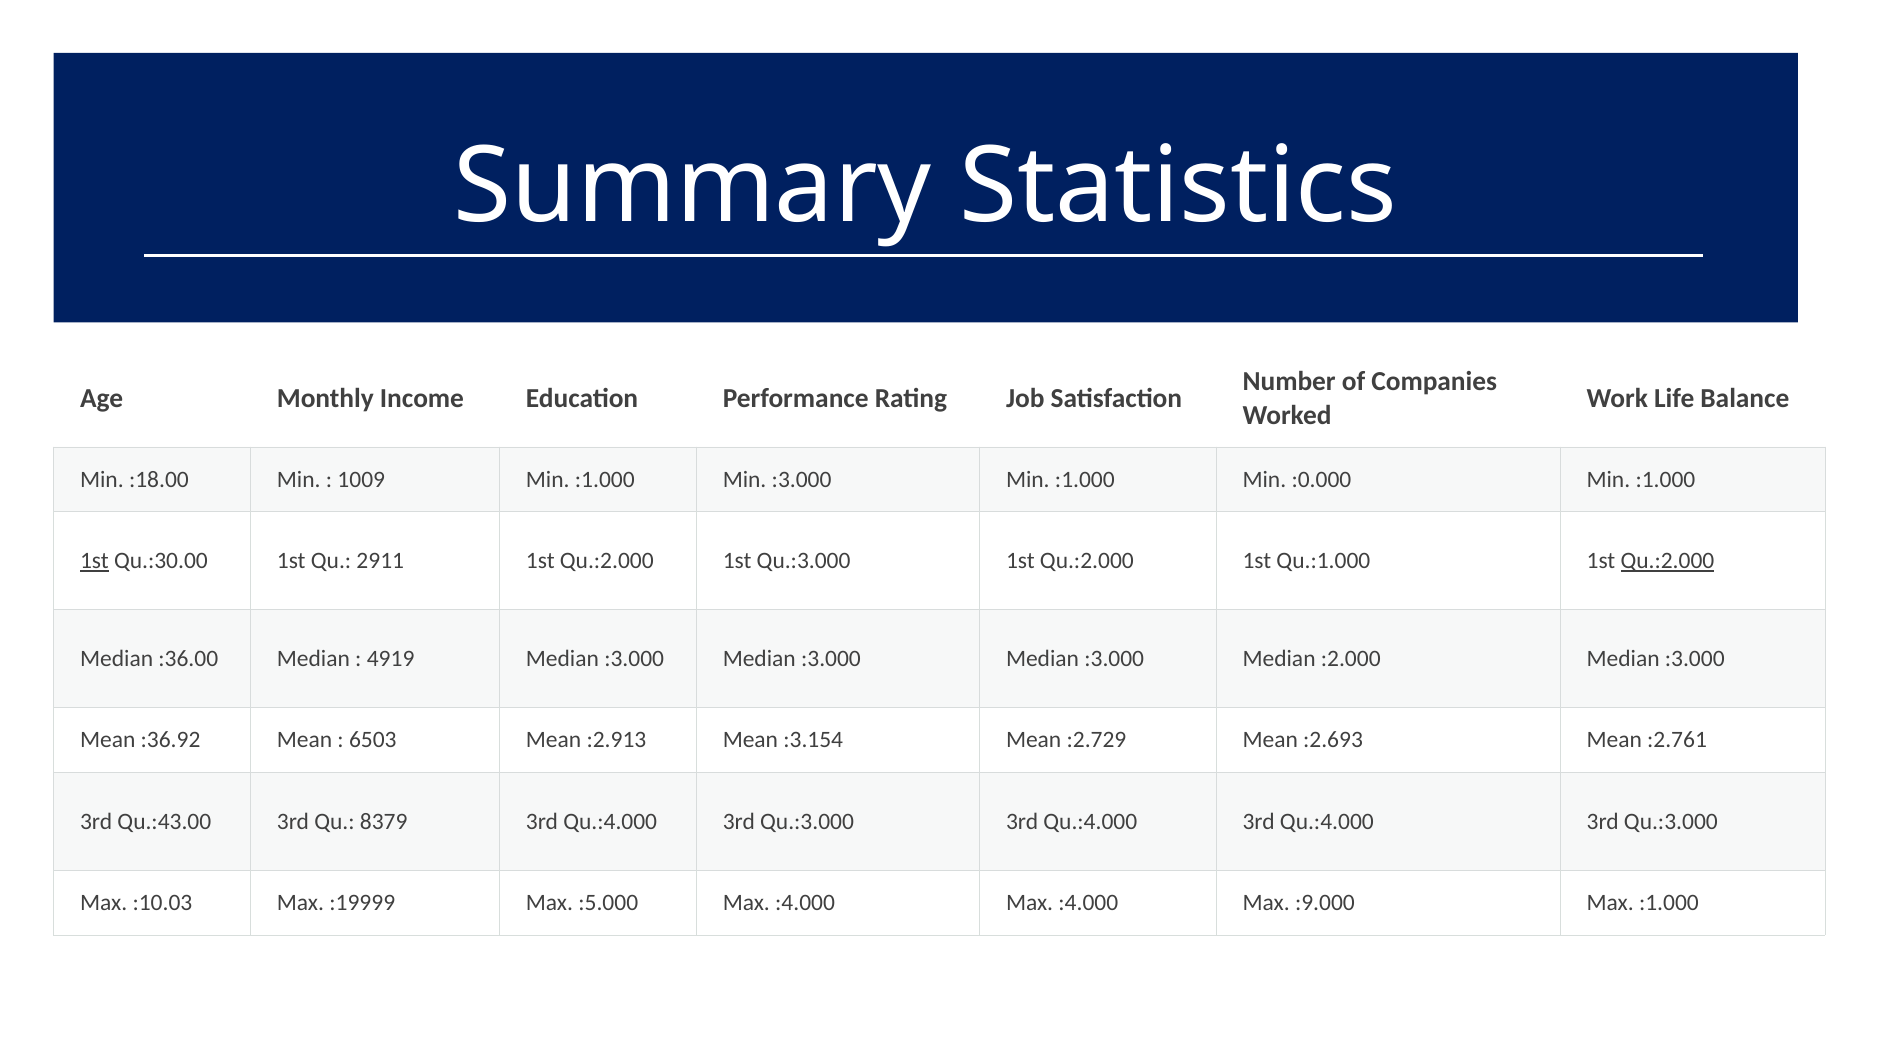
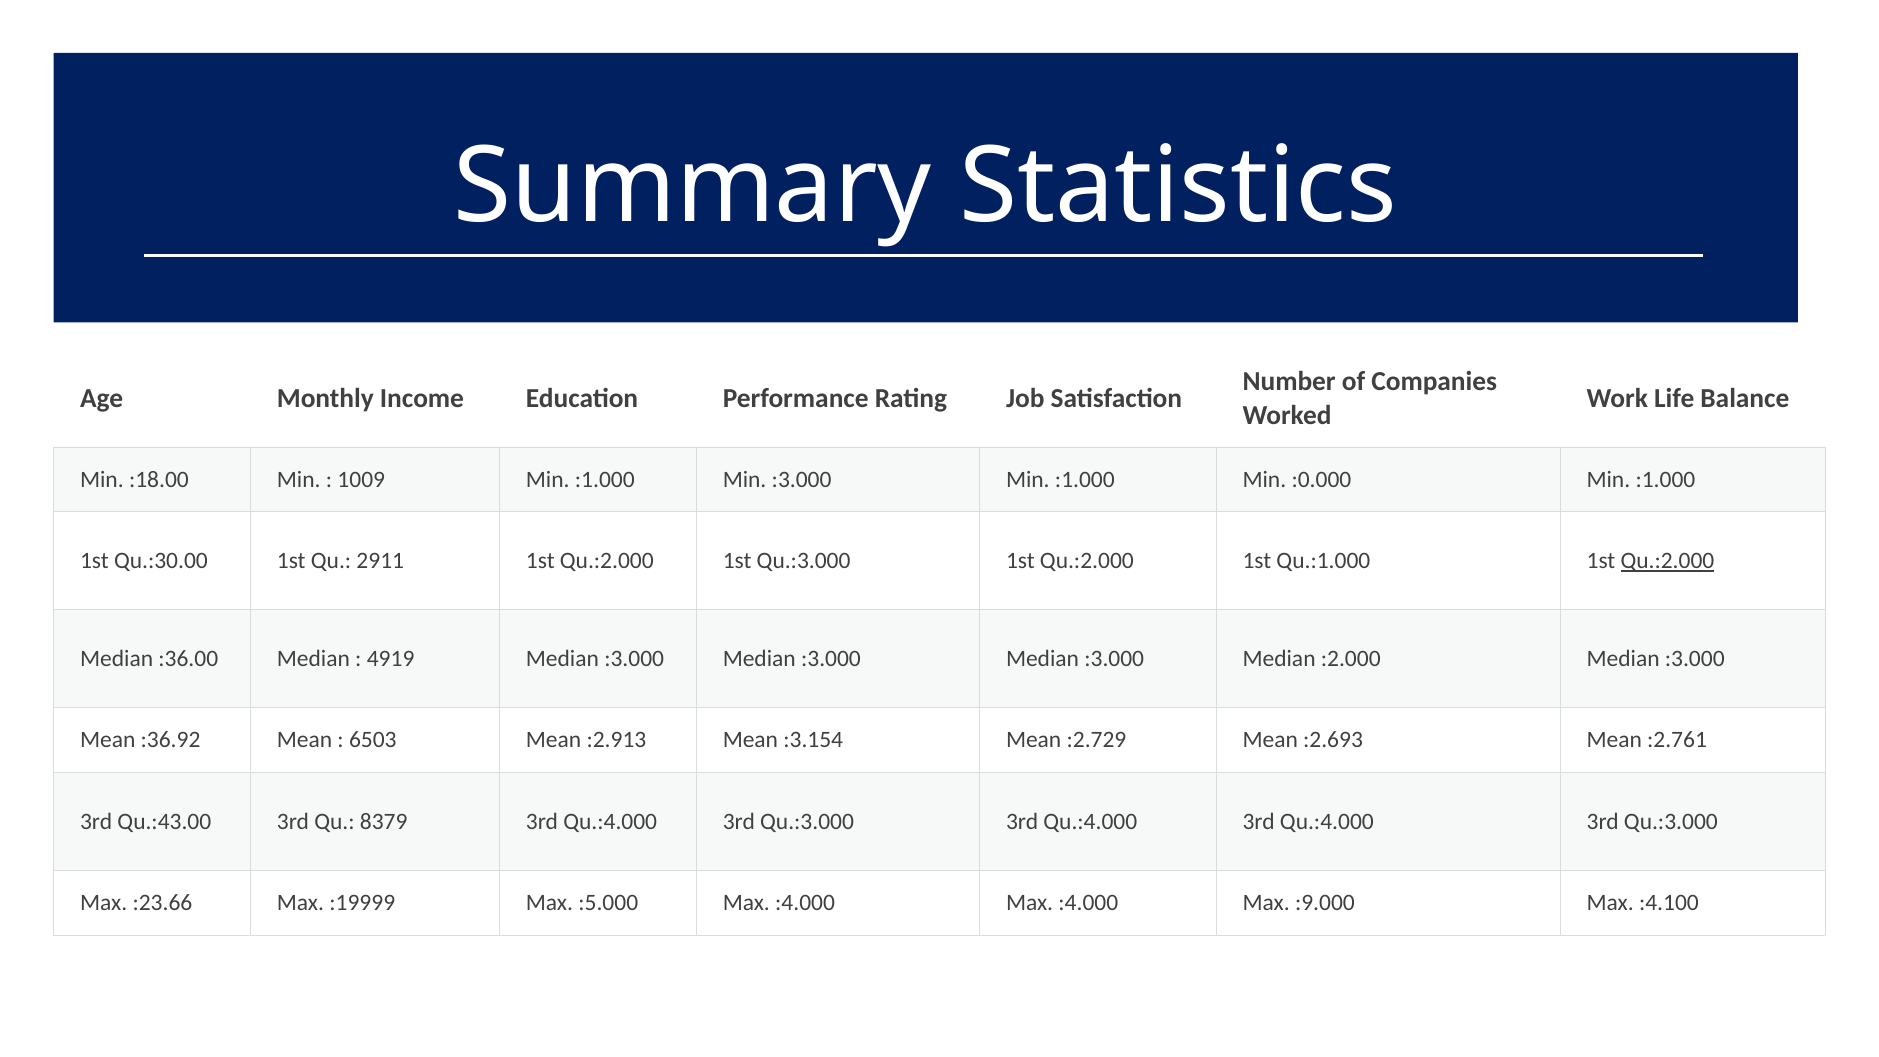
1st at (94, 561) underline: present -> none
:10.03: :10.03 -> :23.66
Max :1.000: :1.000 -> :4.100
